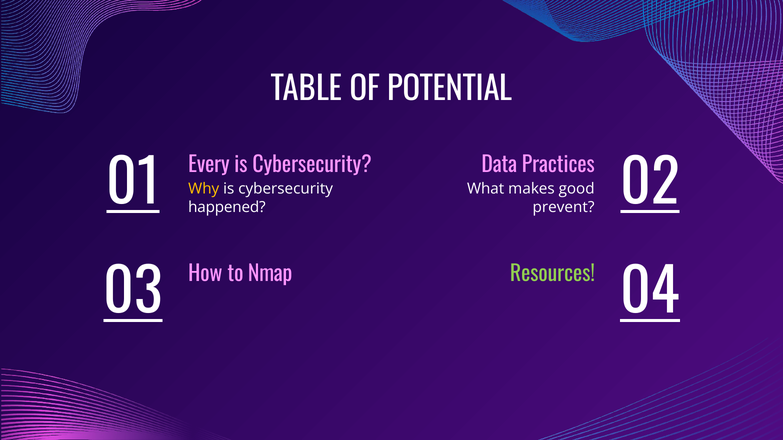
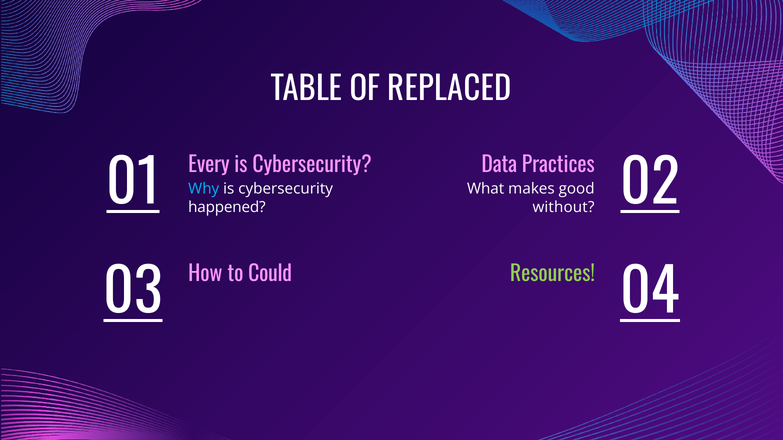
POTENTIAL: POTENTIAL -> REPLACED
Why colour: yellow -> light blue
prevent: prevent -> without
Nmap: Nmap -> Could
